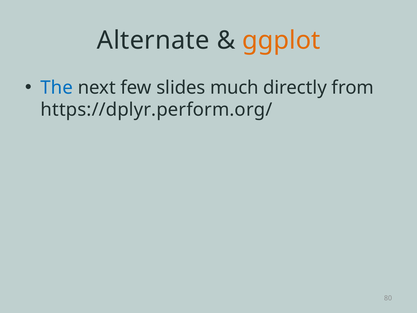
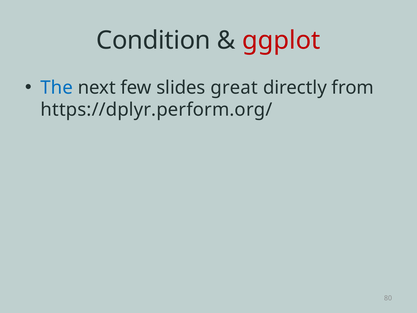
Alternate: Alternate -> Condition
ggplot colour: orange -> red
much: much -> great
